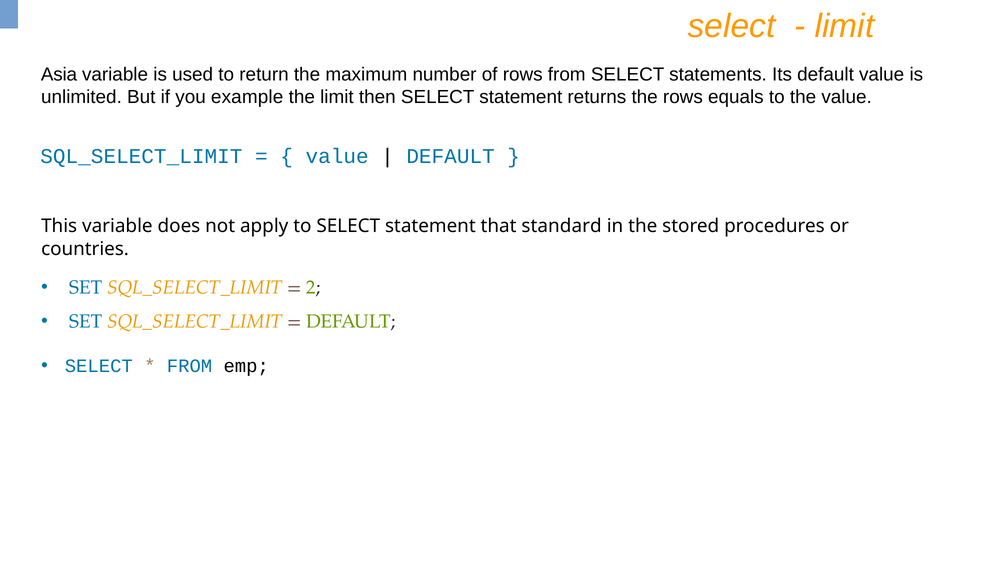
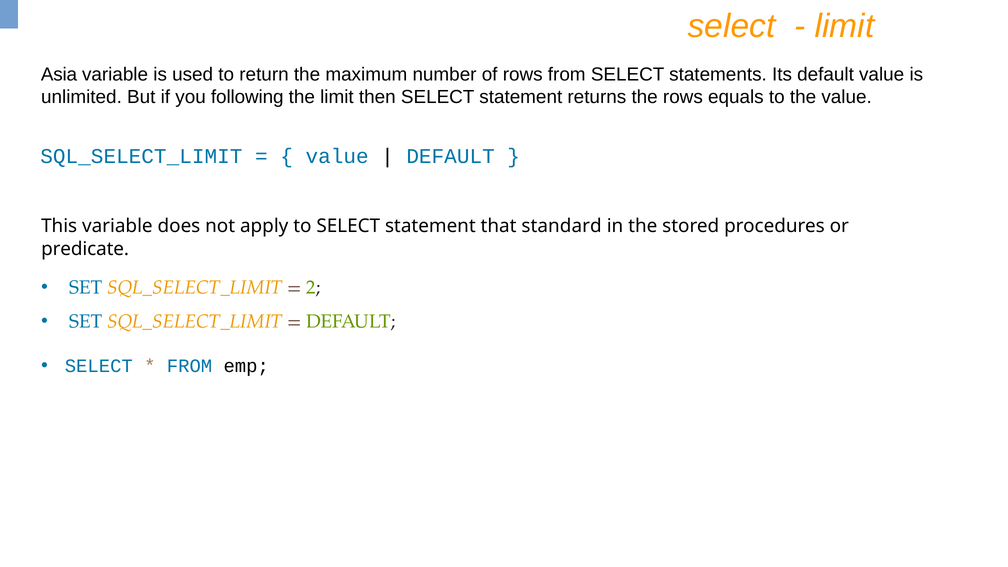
example: example -> following
countries: countries -> predicate
